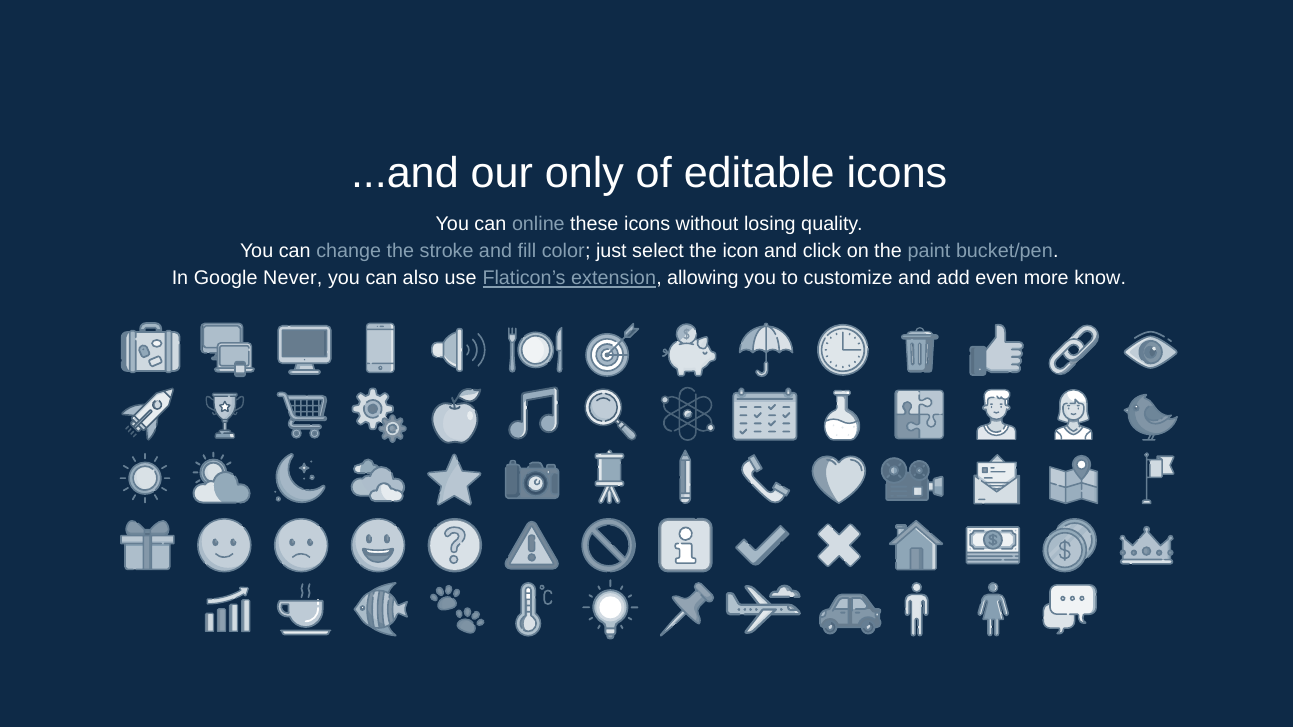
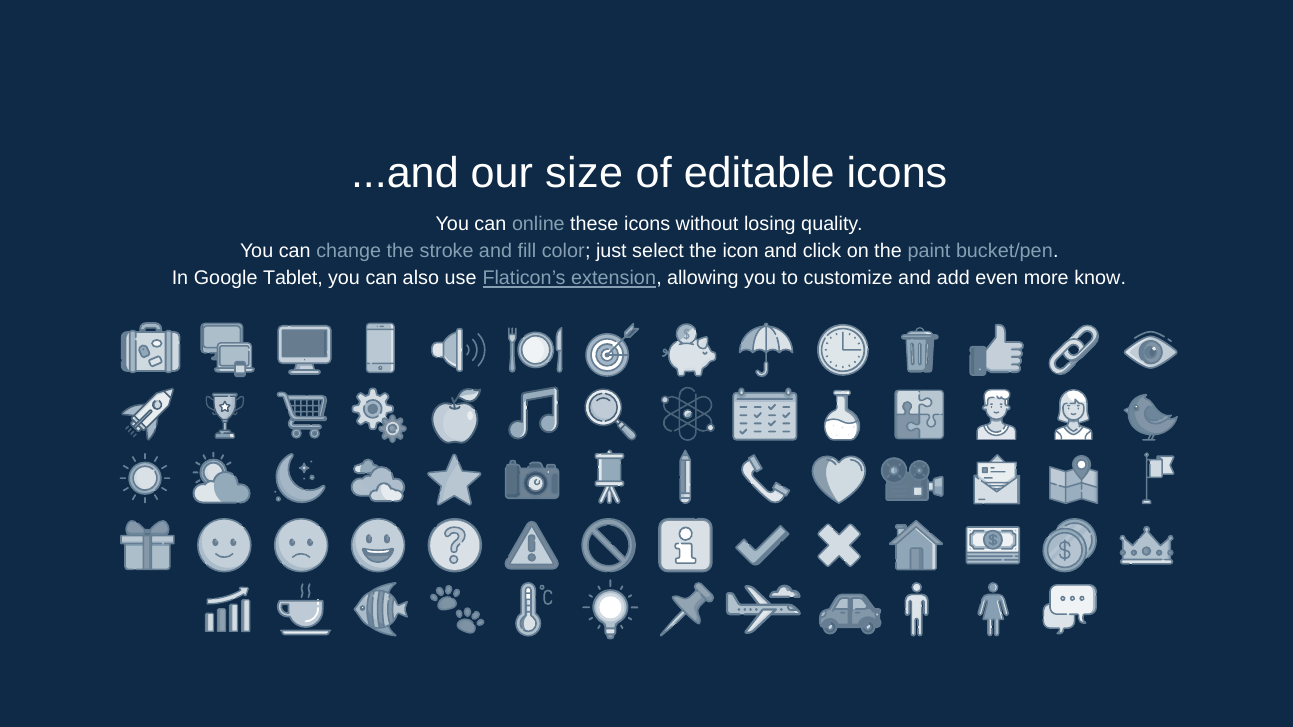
only: only -> size
Never: Never -> Tablet
